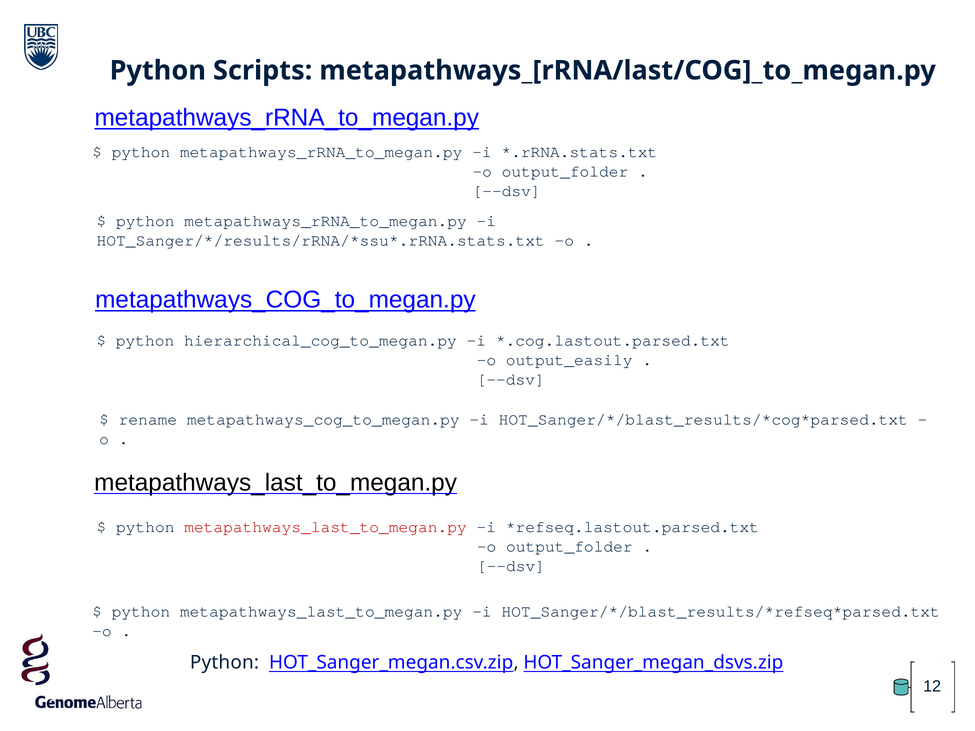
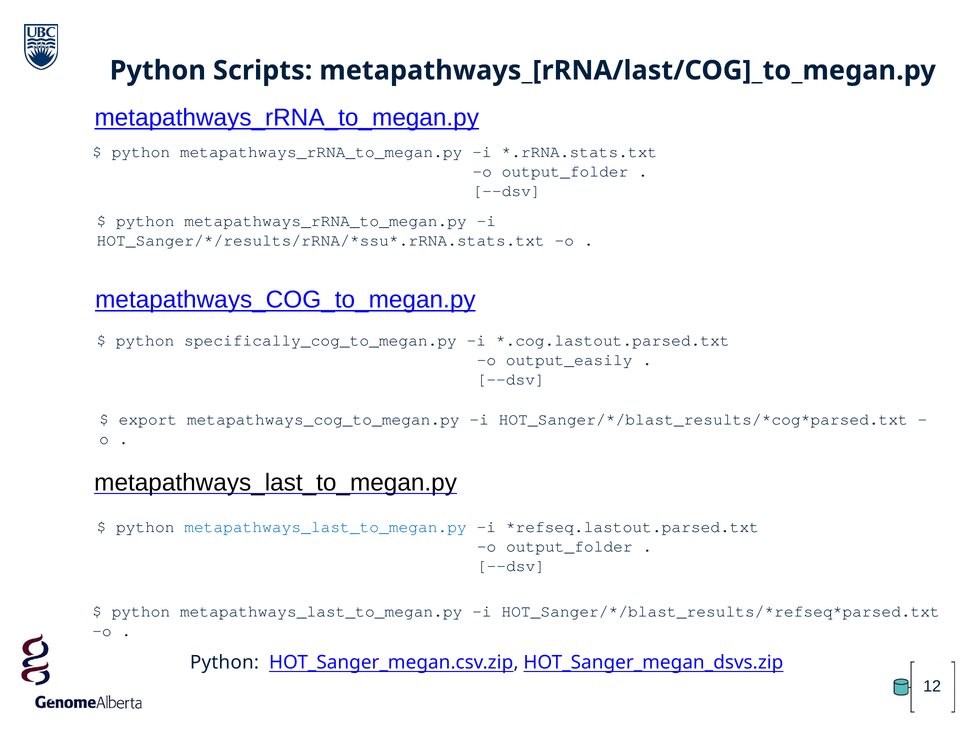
hierarchical_cog_to_megan.py: hierarchical_cog_to_megan.py -> specifically_cog_to_megan.py
rename: rename -> export
metapathways_last_to_megan.py at (326, 527) colour: red -> blue
